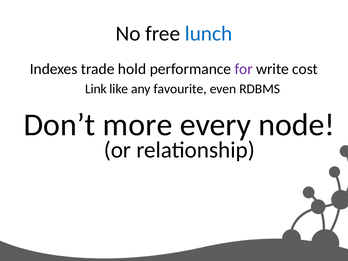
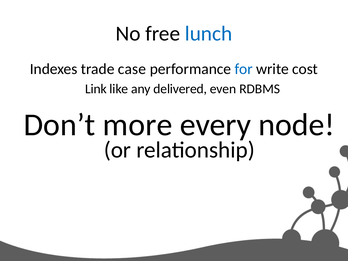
hold: hold -> case
for colour: purple -> blue
favourite: favourite -> delivered
